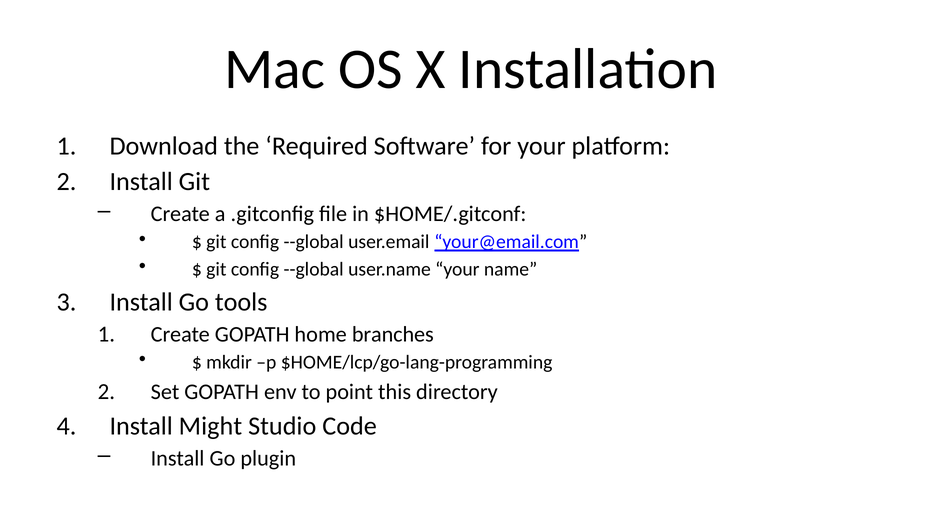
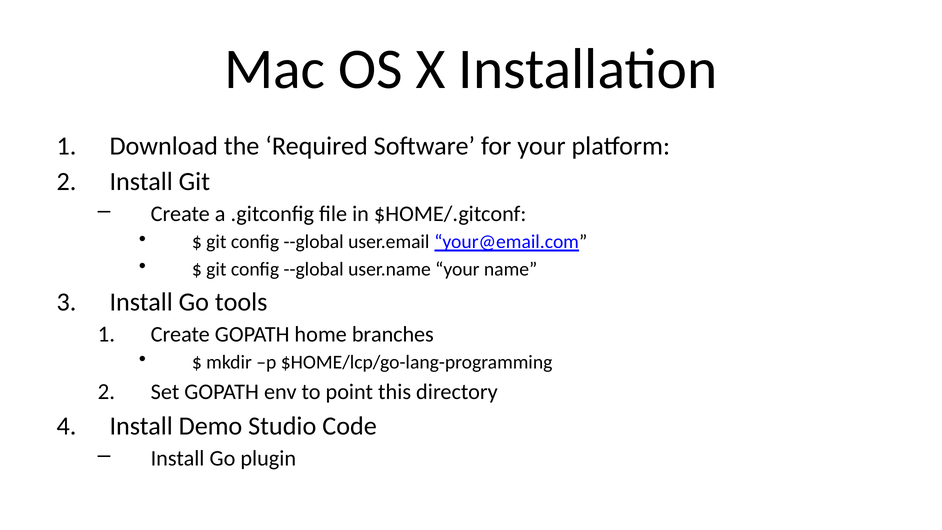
Might: Might -> Demo
